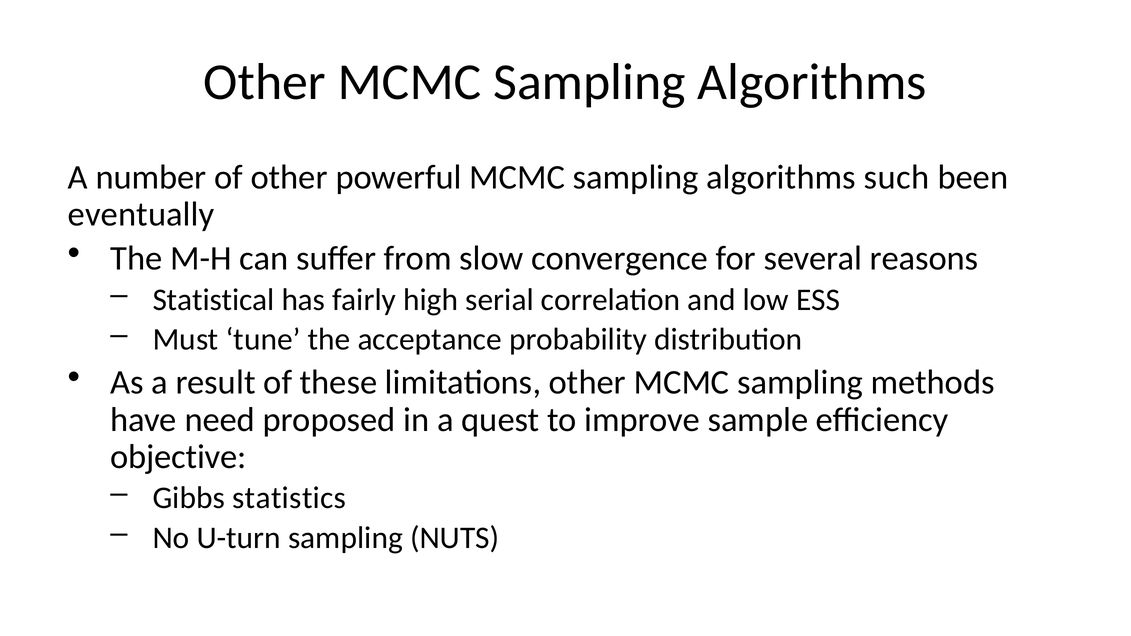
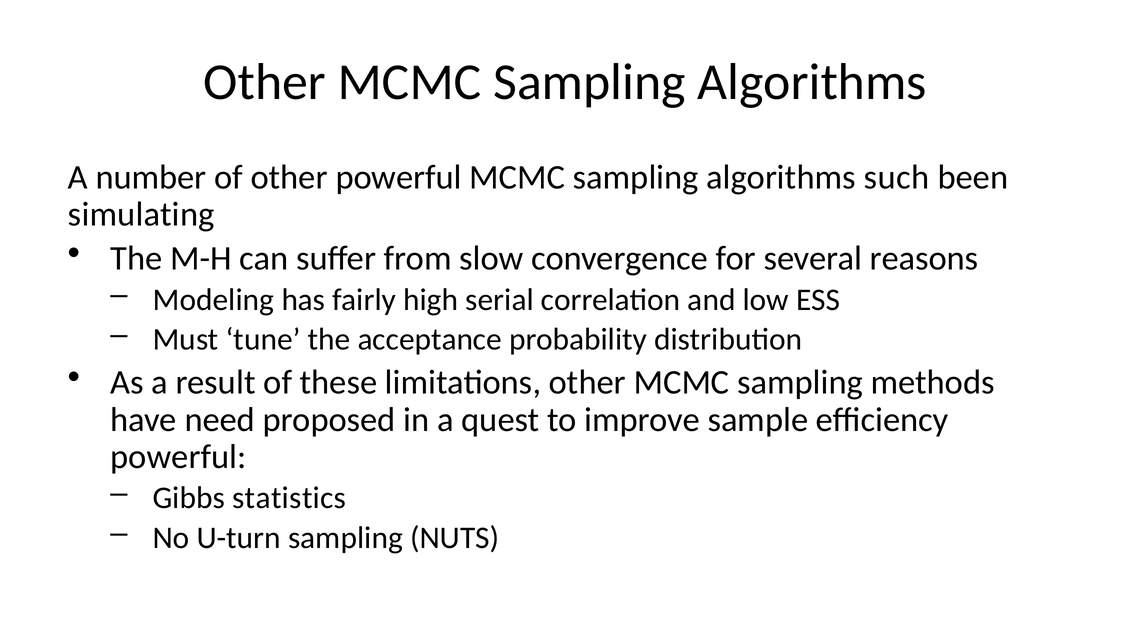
eventually: eventually -> simulating
Statistical: Statistical -> Modeling
objective at (178, 457): objective -> powerful
